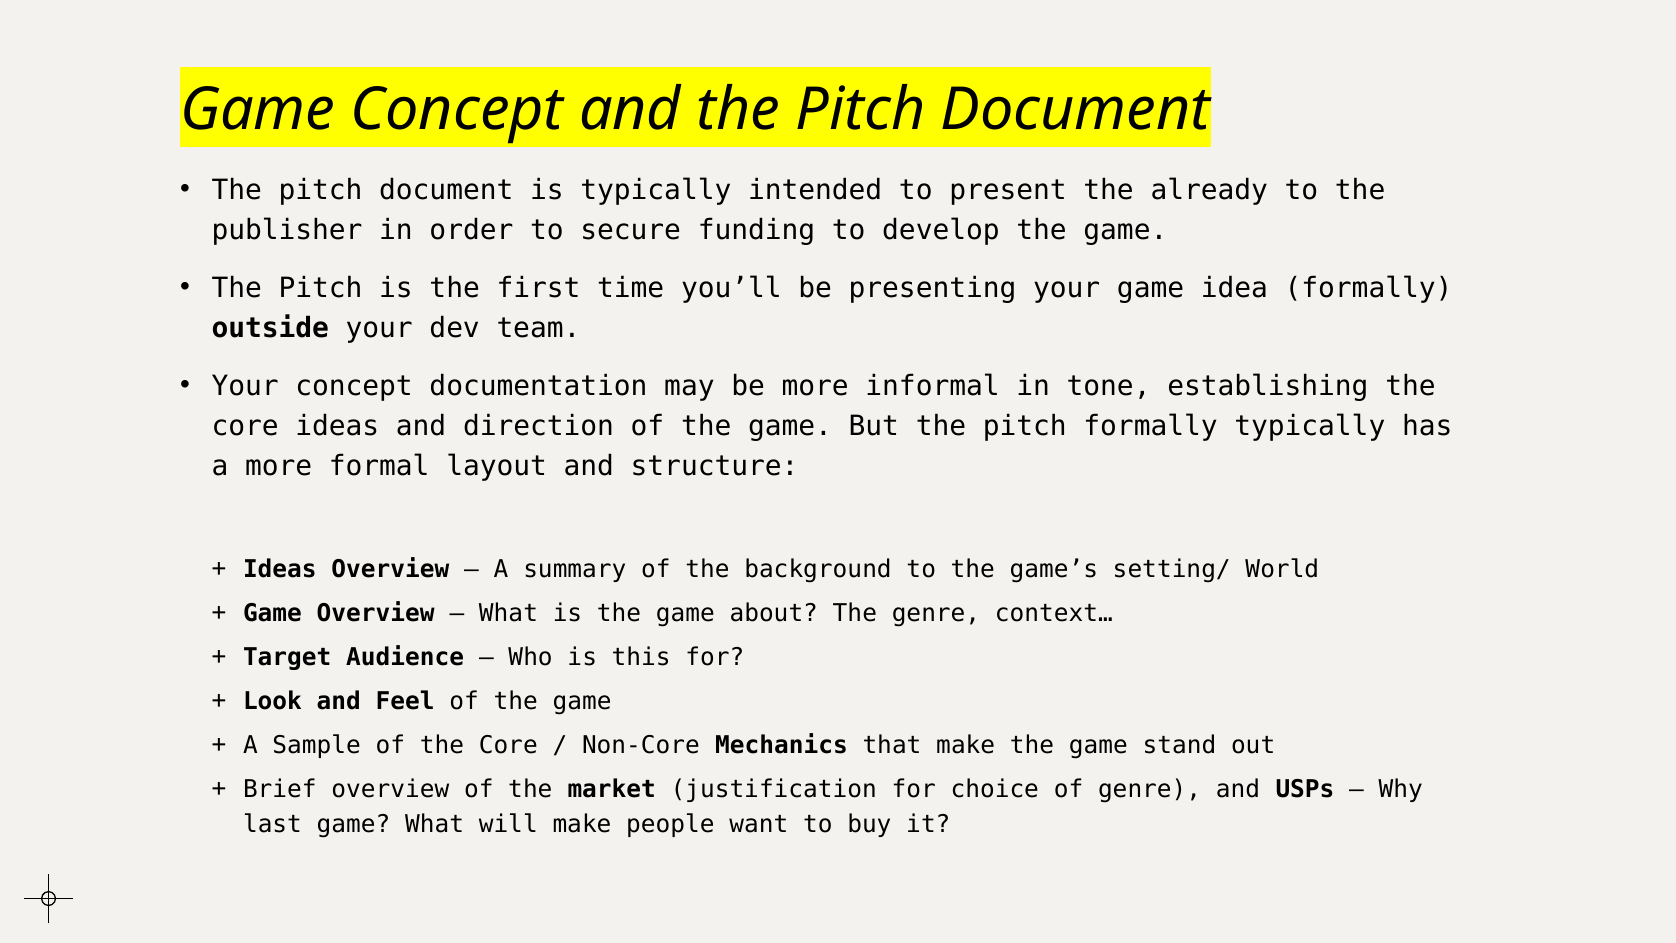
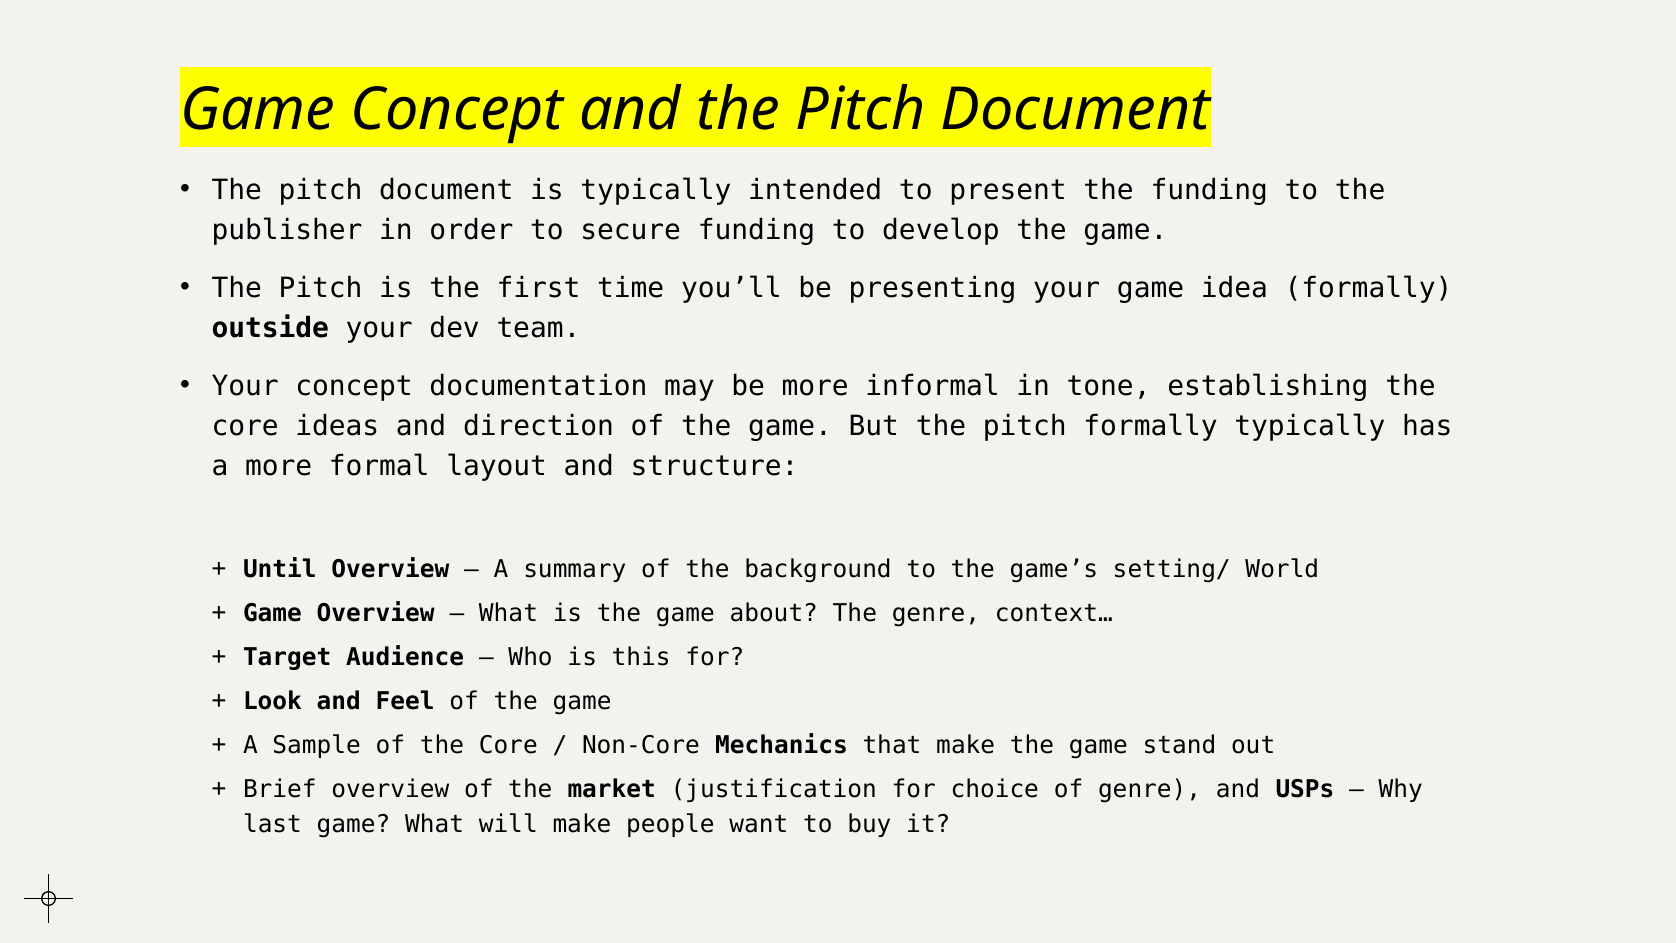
the already: already -> funding
Ideas at (280, 570): Ideas -> Until
